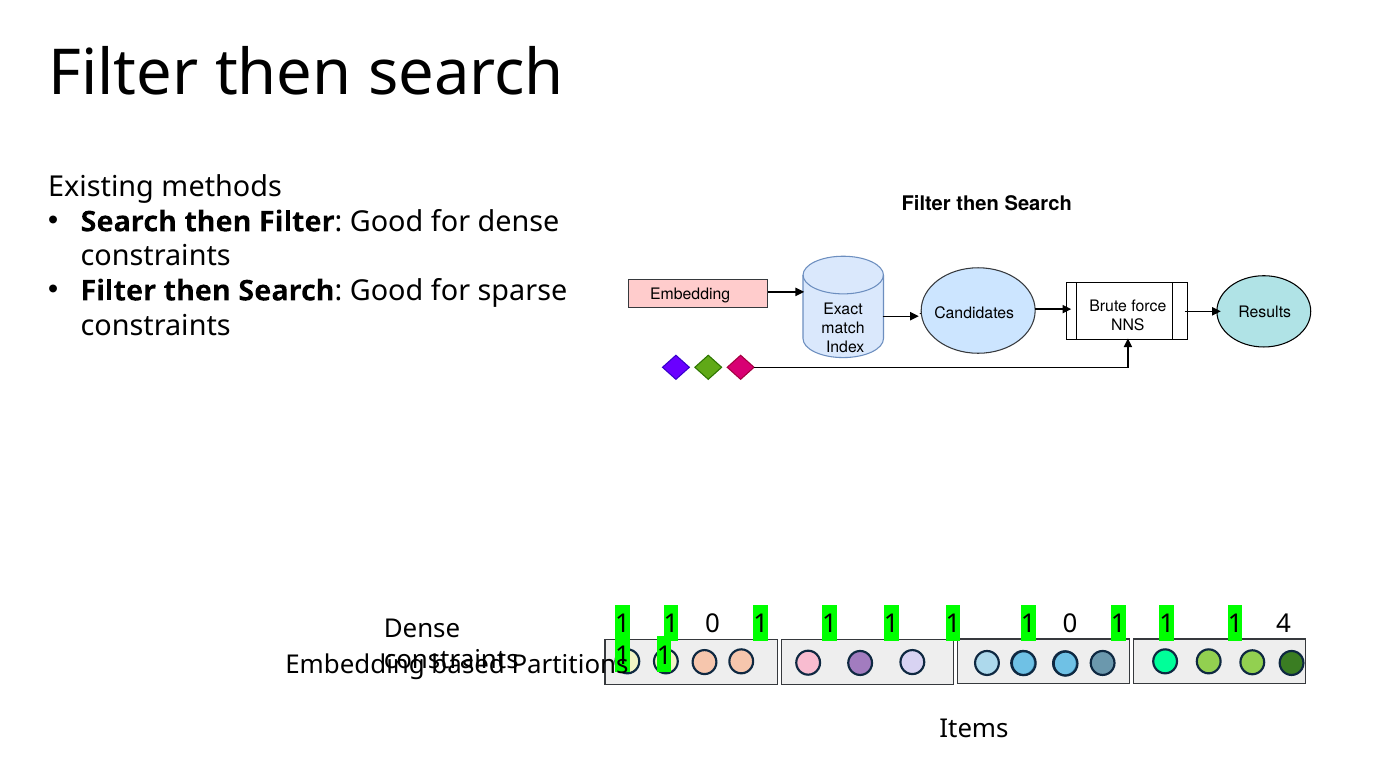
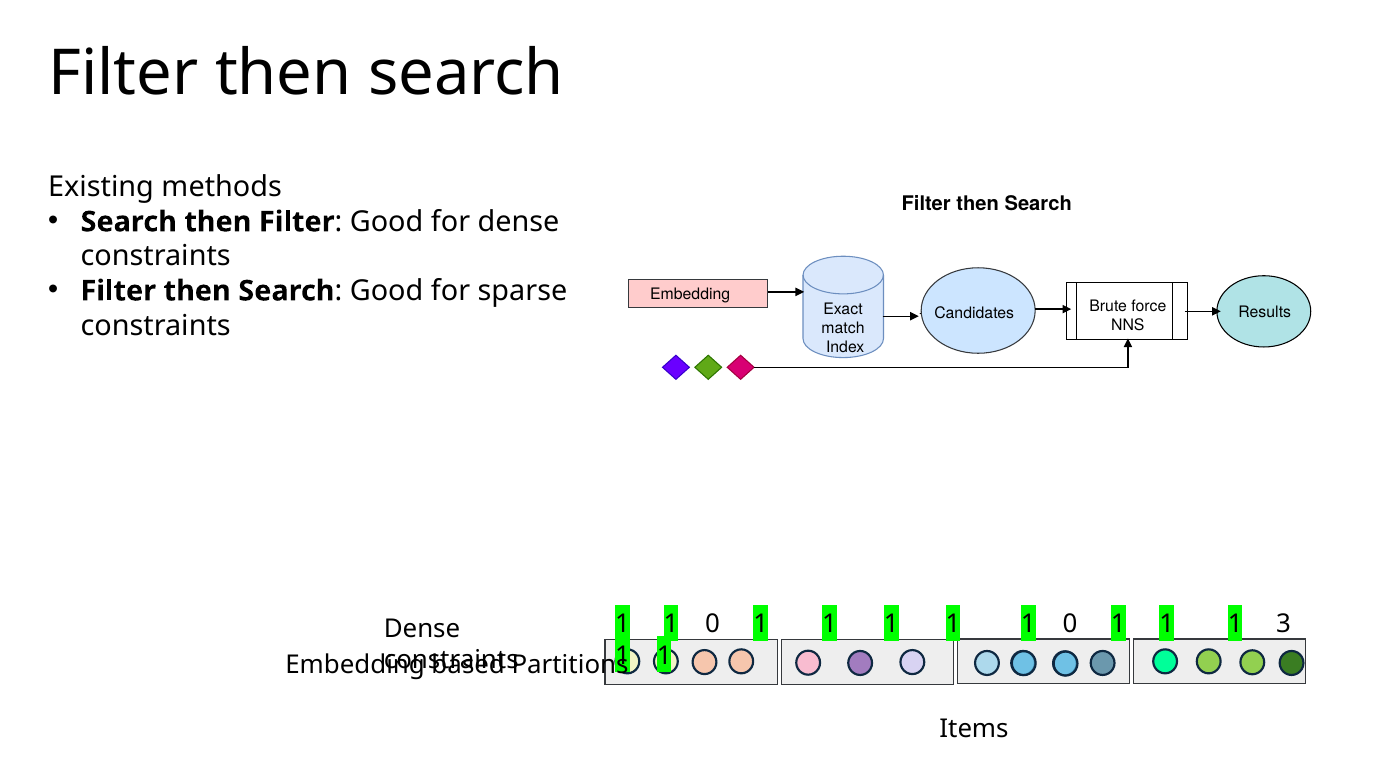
4: 4 -> 3
